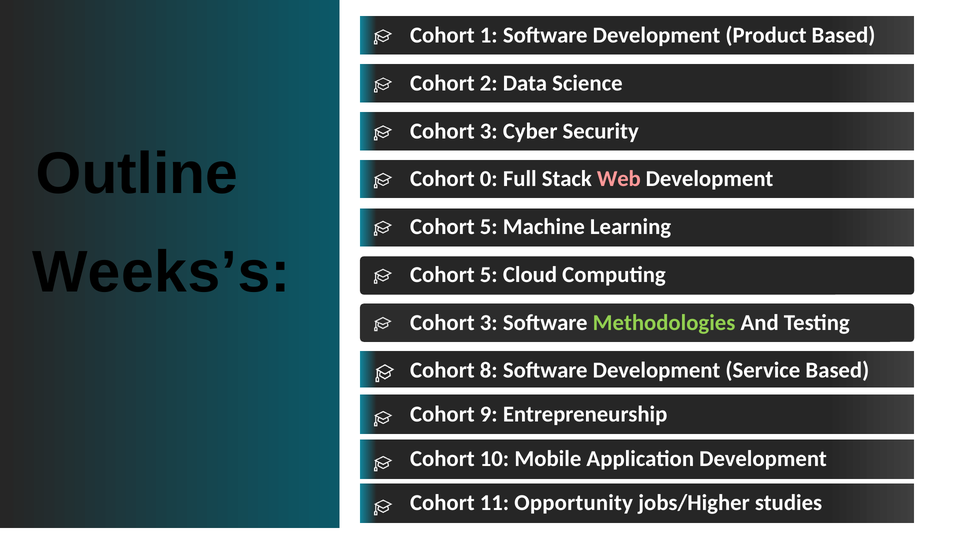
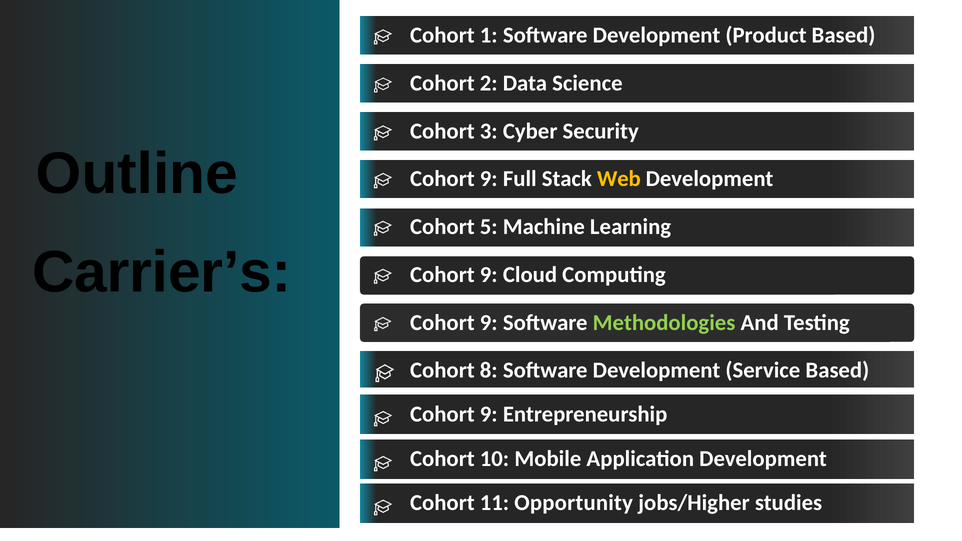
0 at (489, 179): 0 -> 9
Web colour: pink -> yellow
Weeks’s: Weeks’s -> Carrier’s
5 at (489, 275): 5 -> 9
3 at (489, 323): 3 -> 9
